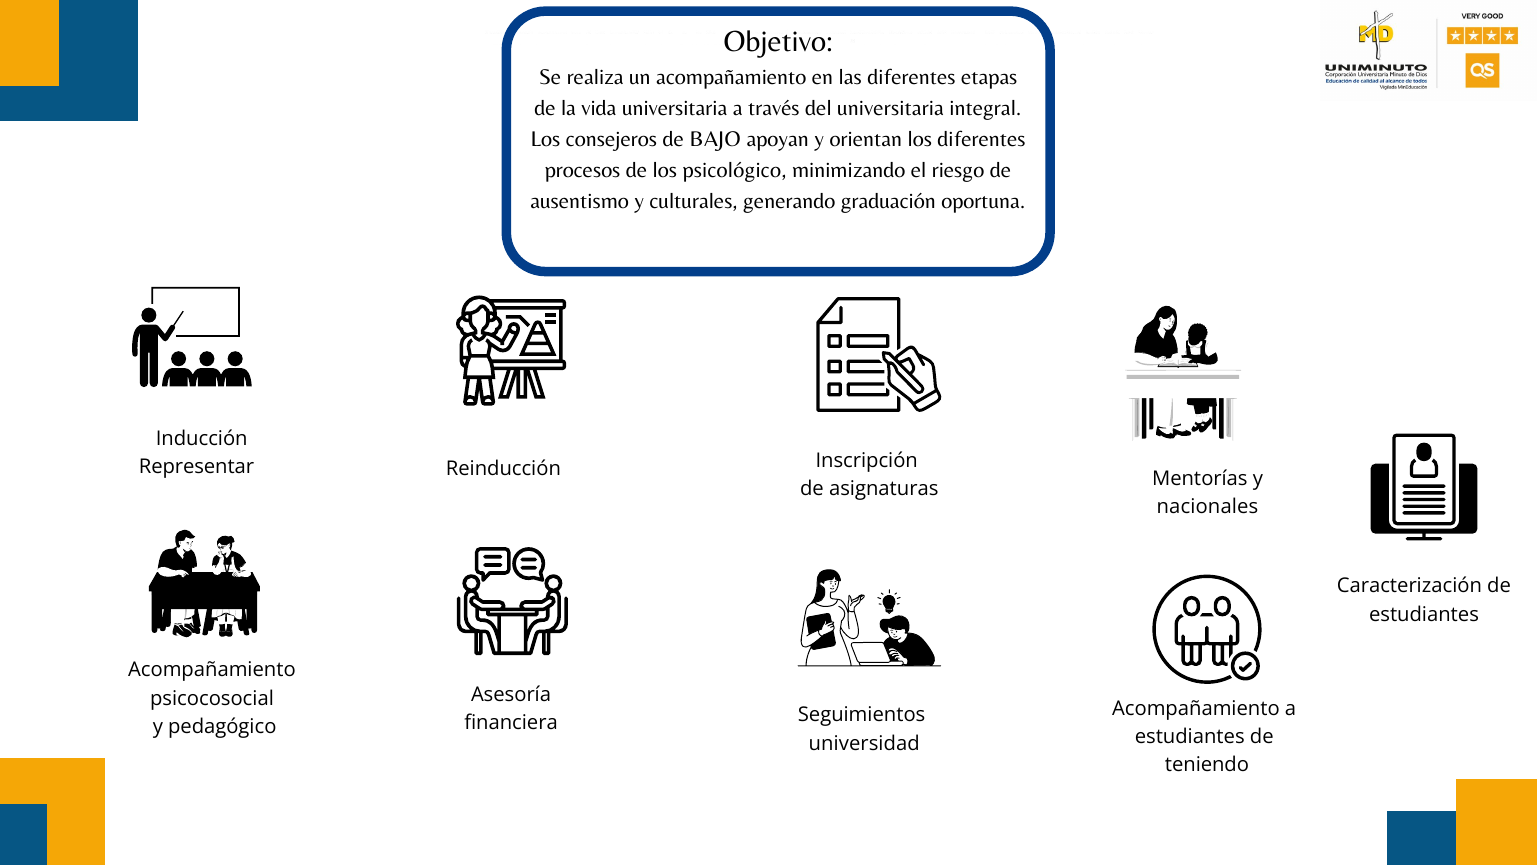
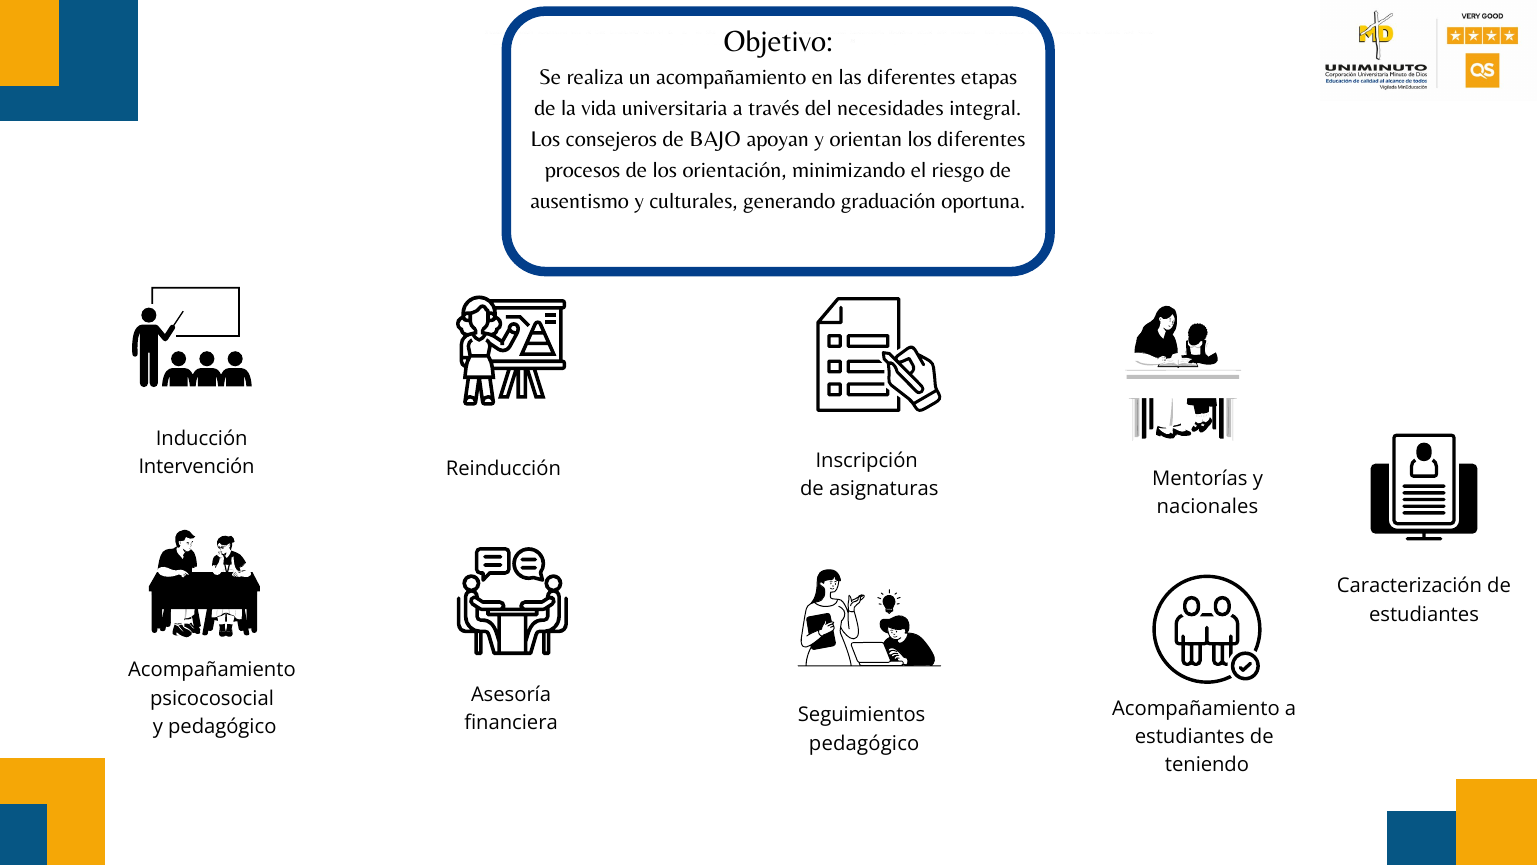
del universitaria: universitaria -> necesidades
psicológico: psicológico -> orientación
Representar: Representar -> Intervención
universidad at (864, 743): universidad -> pedagógico
